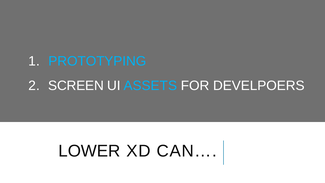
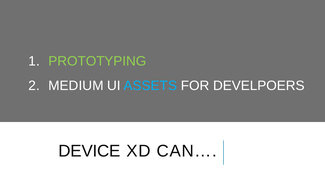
PROTOTYPING colour: light blue -> light green
SCREEN: SCREEN -> MEDIUM
LOWER: LOWER -> DEVICE
